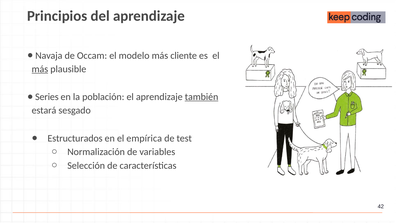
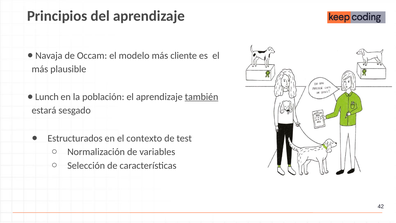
más at (40, 69) underline: present -> none
Series: Series -> Lunch
empírica: empírica -> contexto
